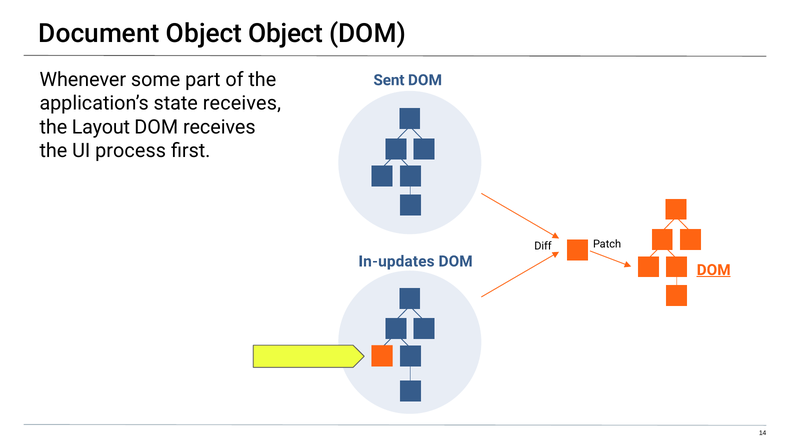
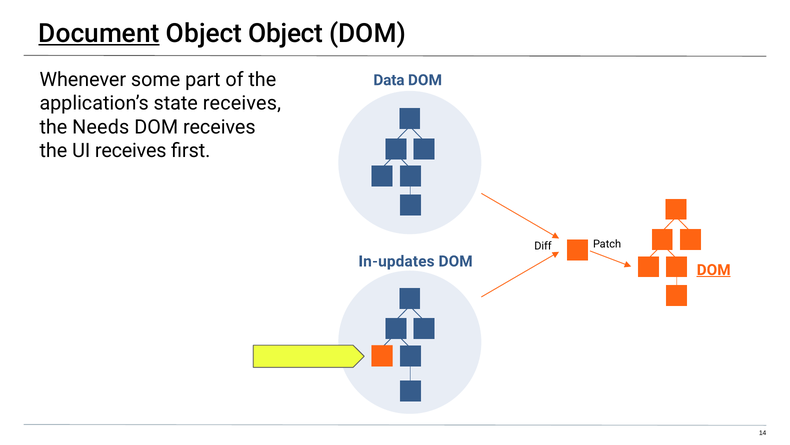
Document underline: none -> present
Sent: Sent -> Data
Layout: Layout -> Needs
UI process: process -> receives
